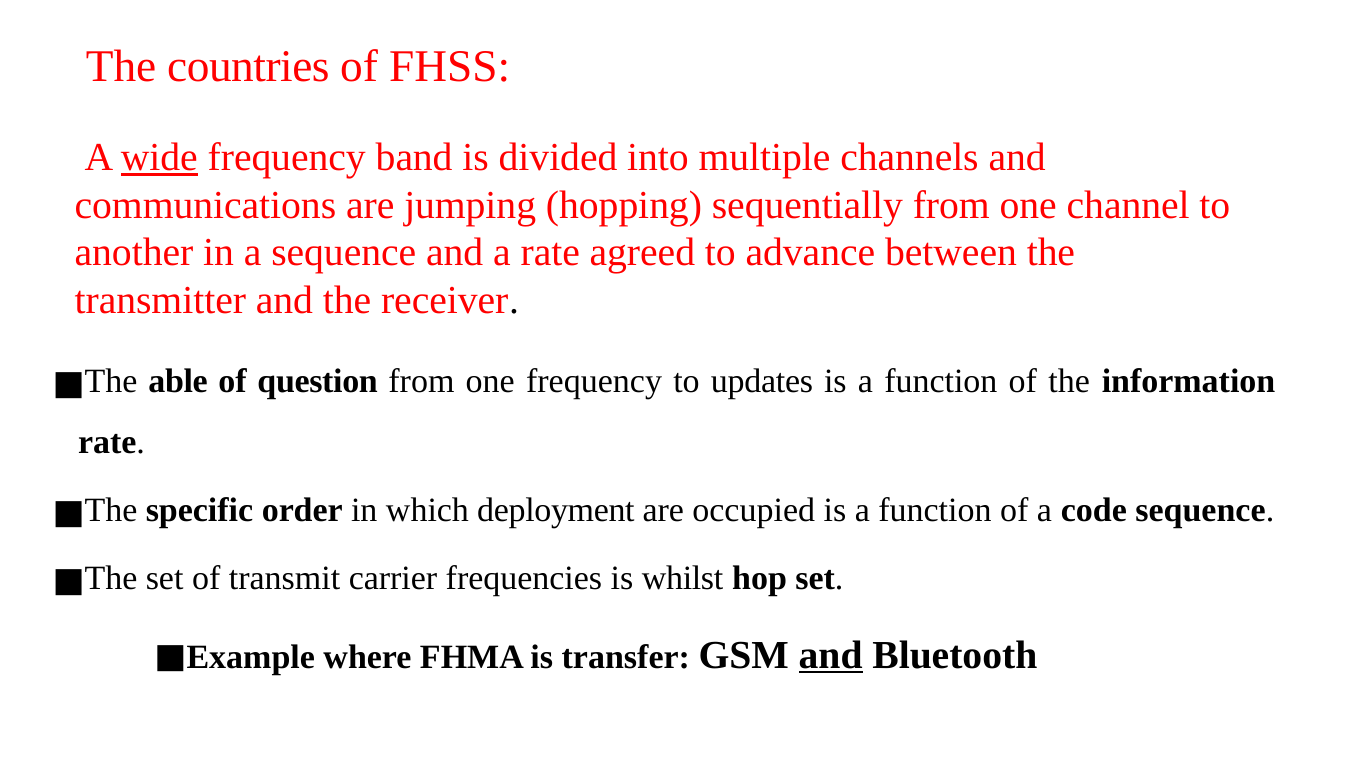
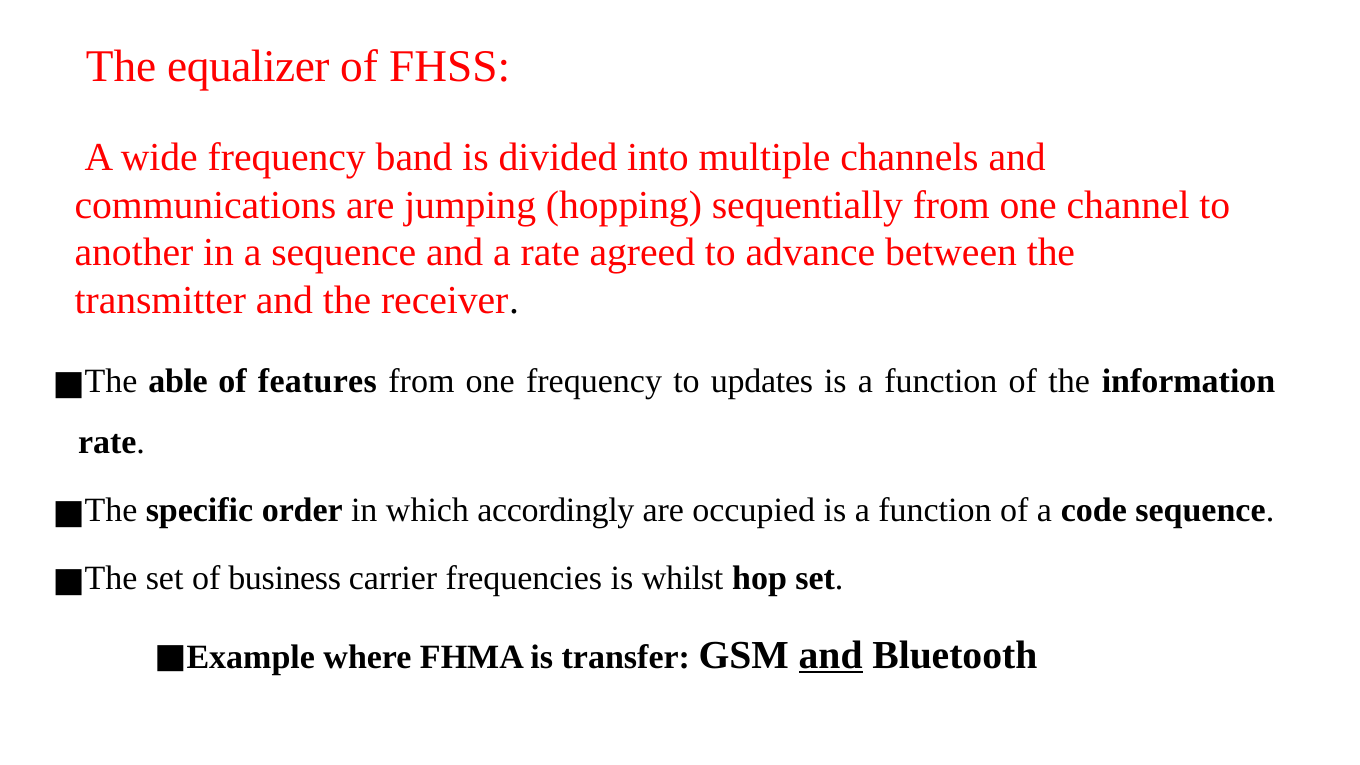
countries: countries -> equalizer
wide underline: present -> none
question: question -> features
deployment: deployment -> accordingly
transmit: transmit -> business
